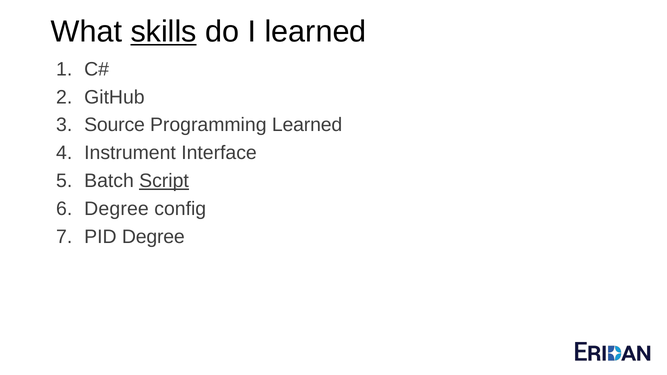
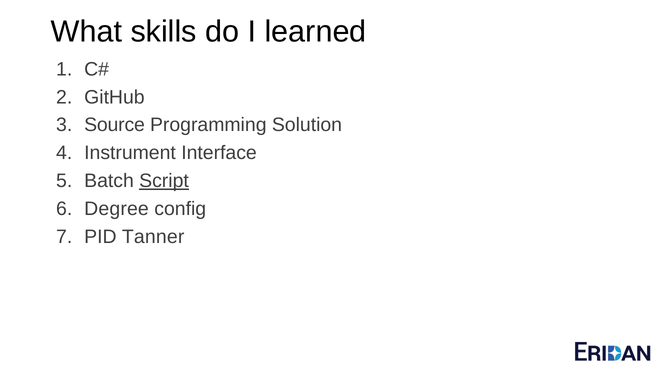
skills underline: present -> none
Programming Learned: Learned -> Solution
PID Degree: Degree -> Tanner
